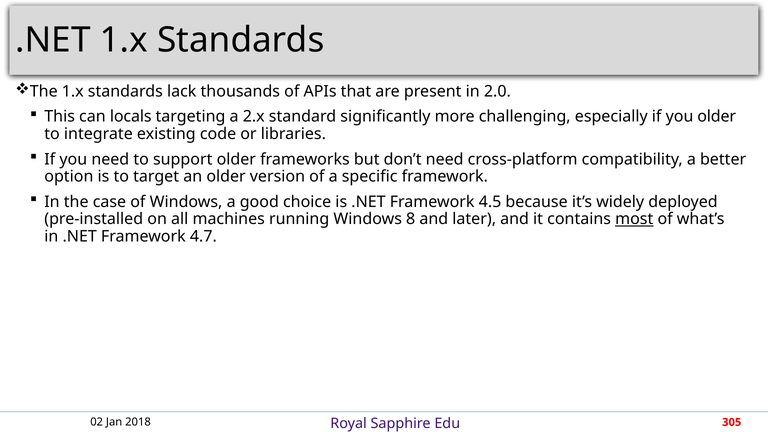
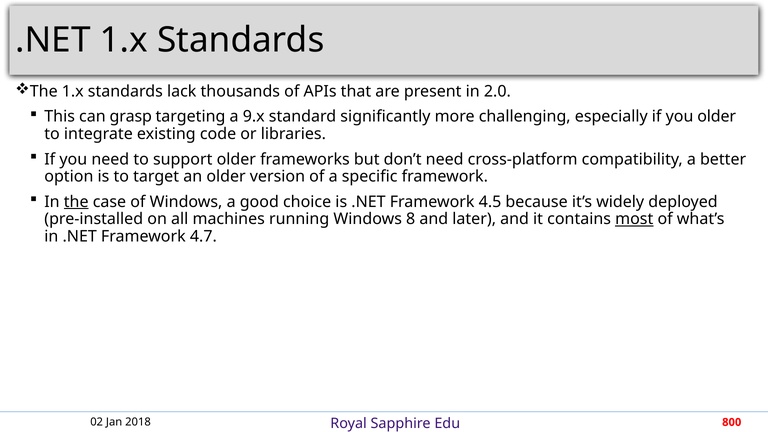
locals: locals -> grasp
2.x: 2.x -> 9.x
the at (76, 202) underline: none -> present
305: 305 -> 800
